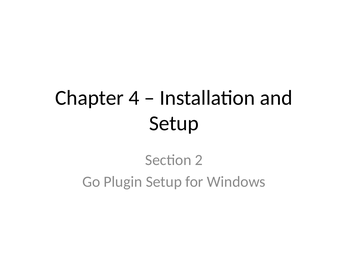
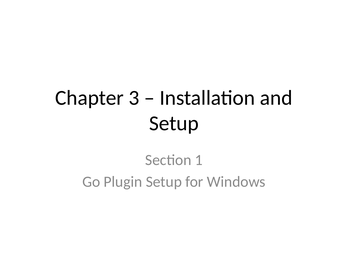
4: 4 -> 3
2: 2 -> 1
